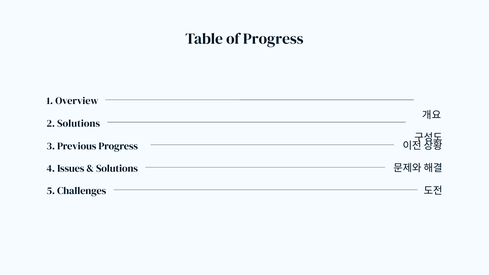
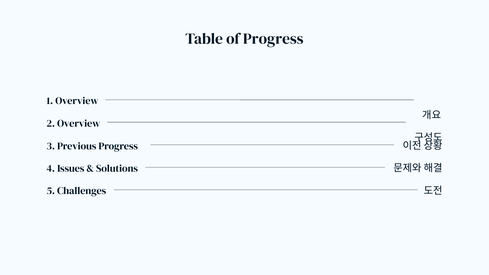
2 Solutions: Solutions -> Overview
